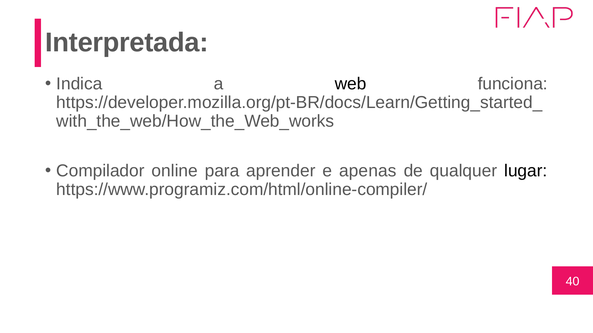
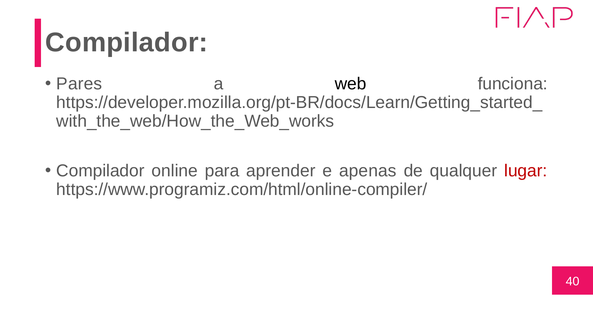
Interpretada at (127, 43): Interpretada -> Compilador
Indica: Indica -> Pares
lugar colour: black -> red
